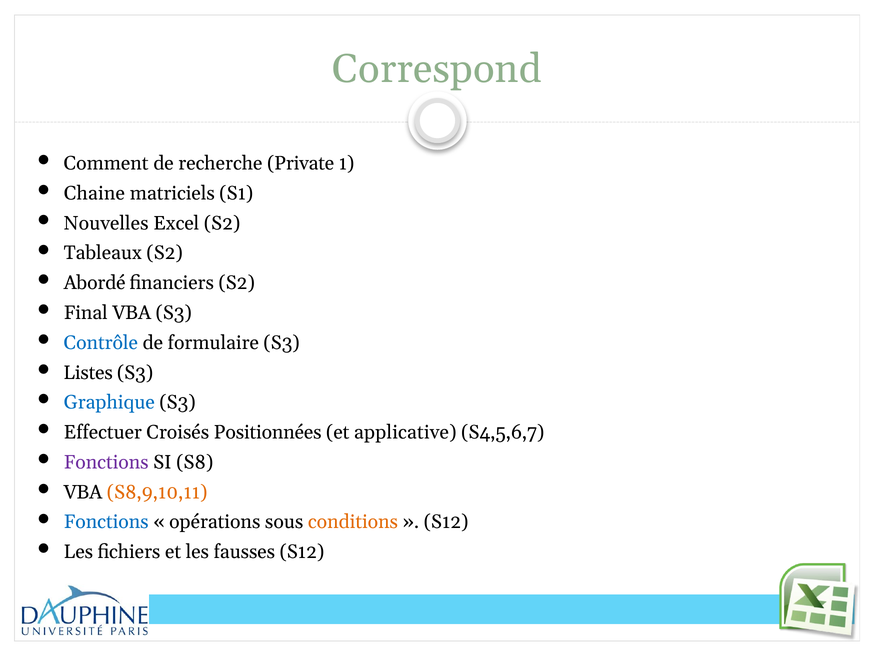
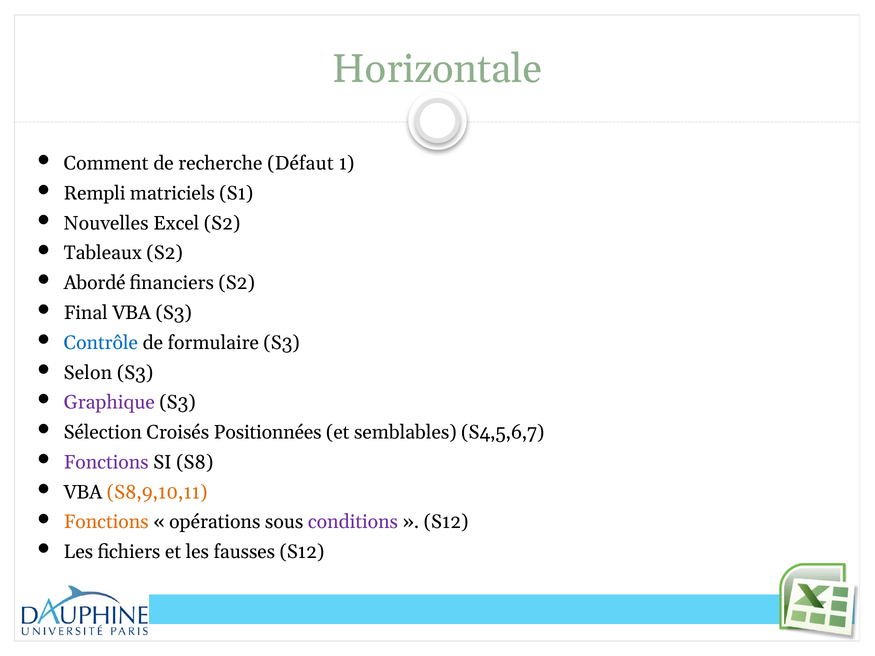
Correspond: Correspond -> Horizontale
Private: Private -> Défaut
Chaine: Chaine -> Rempli
Listes: Listes -> Selon
Graphique colour: blue -> purple
Effectuer: Effectuer -> Sélection
applicative: applicative -> semblables
Fonctions at (106, 522) colour: blue -> orange
conditions colour: orange -> purple
